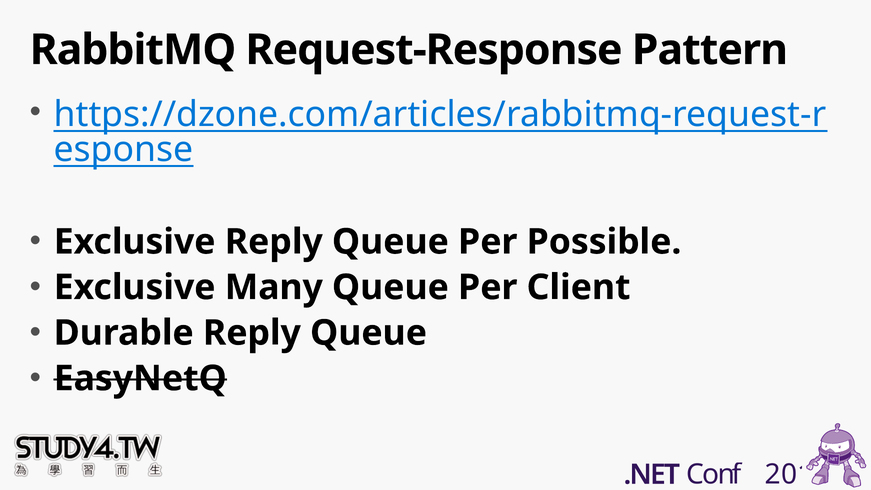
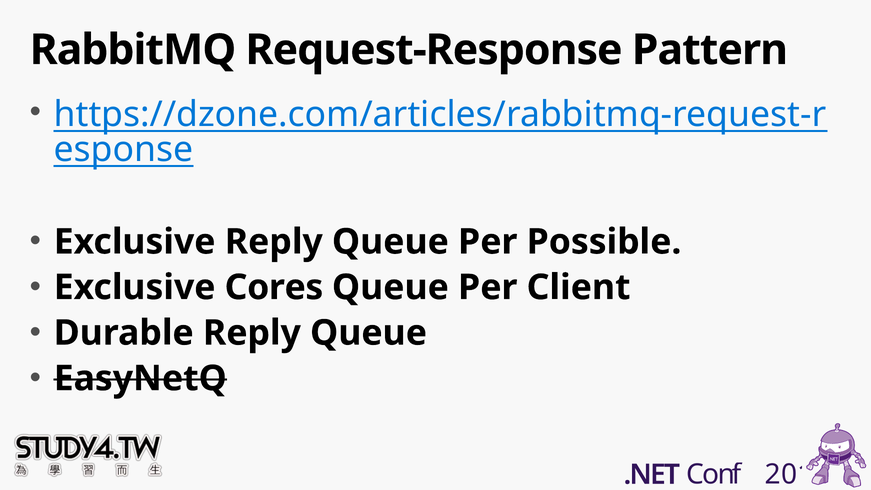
Many: Many -> Cores
